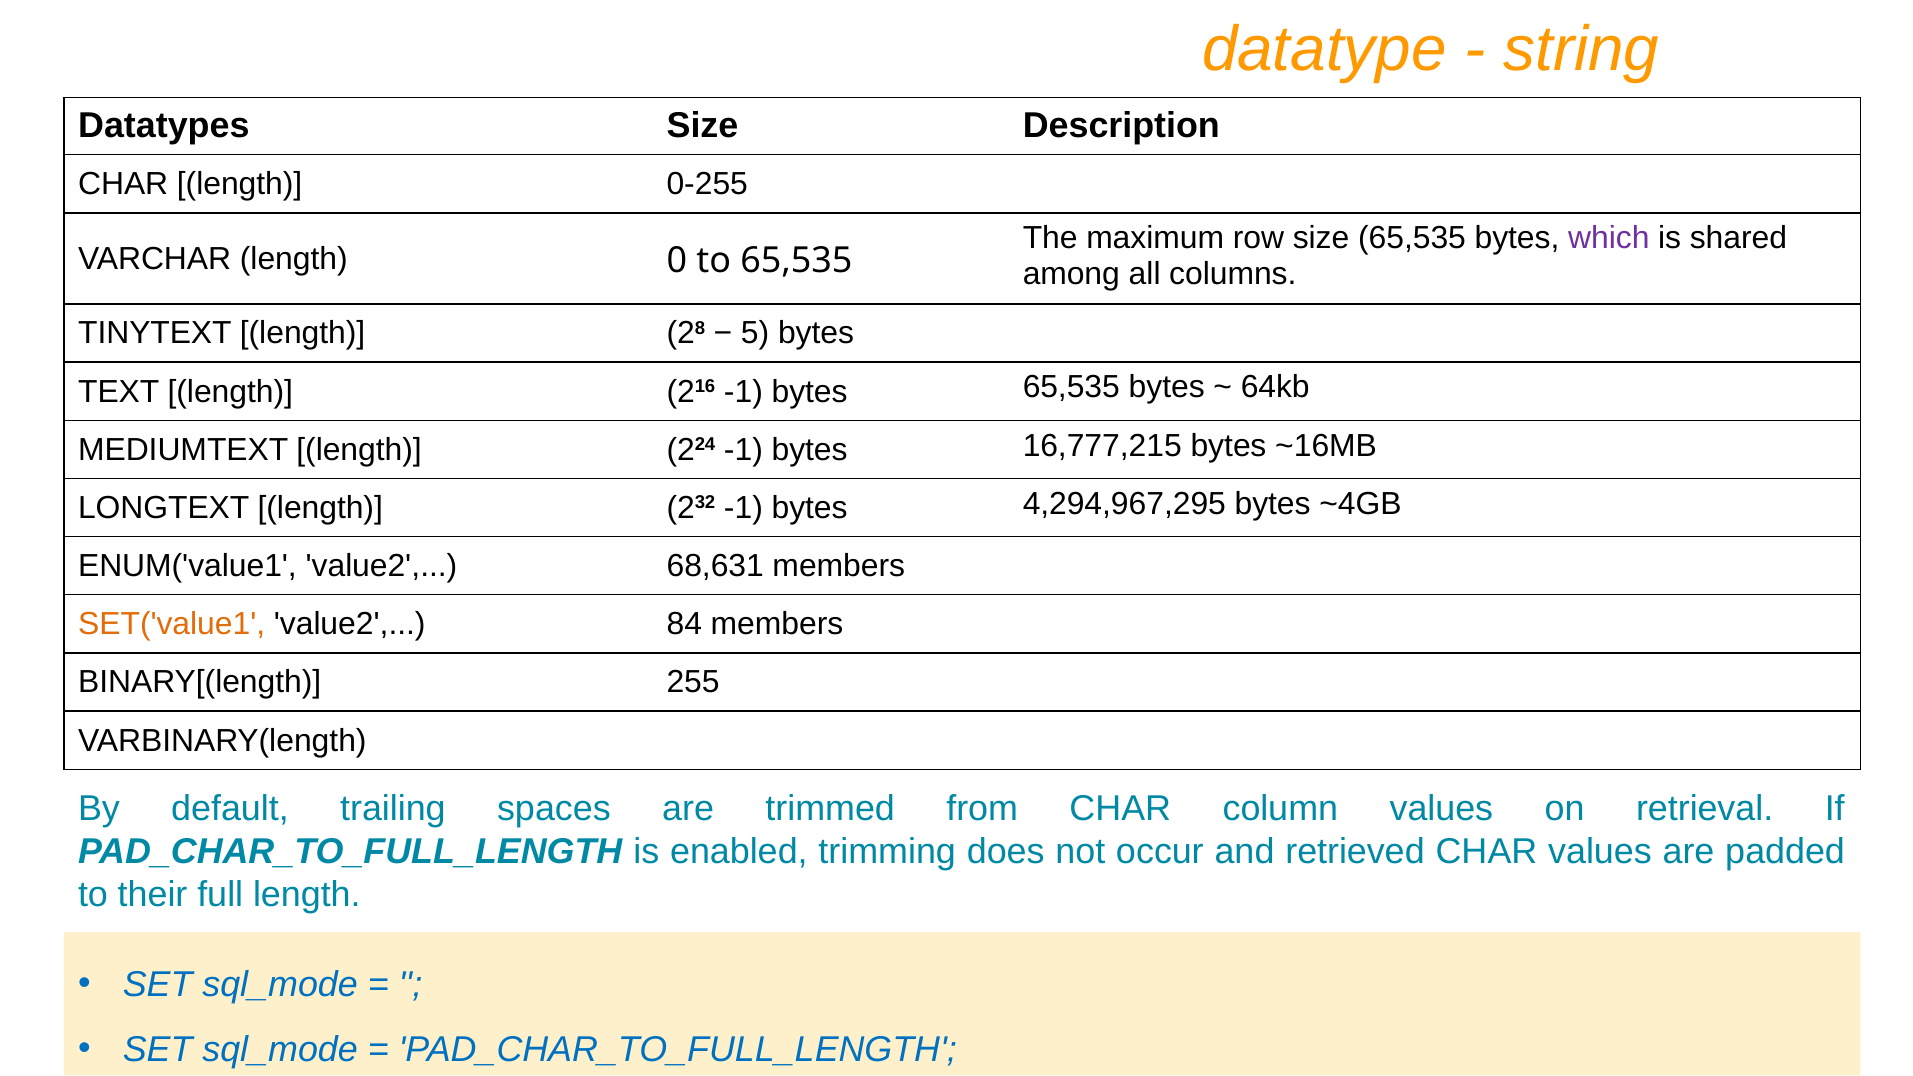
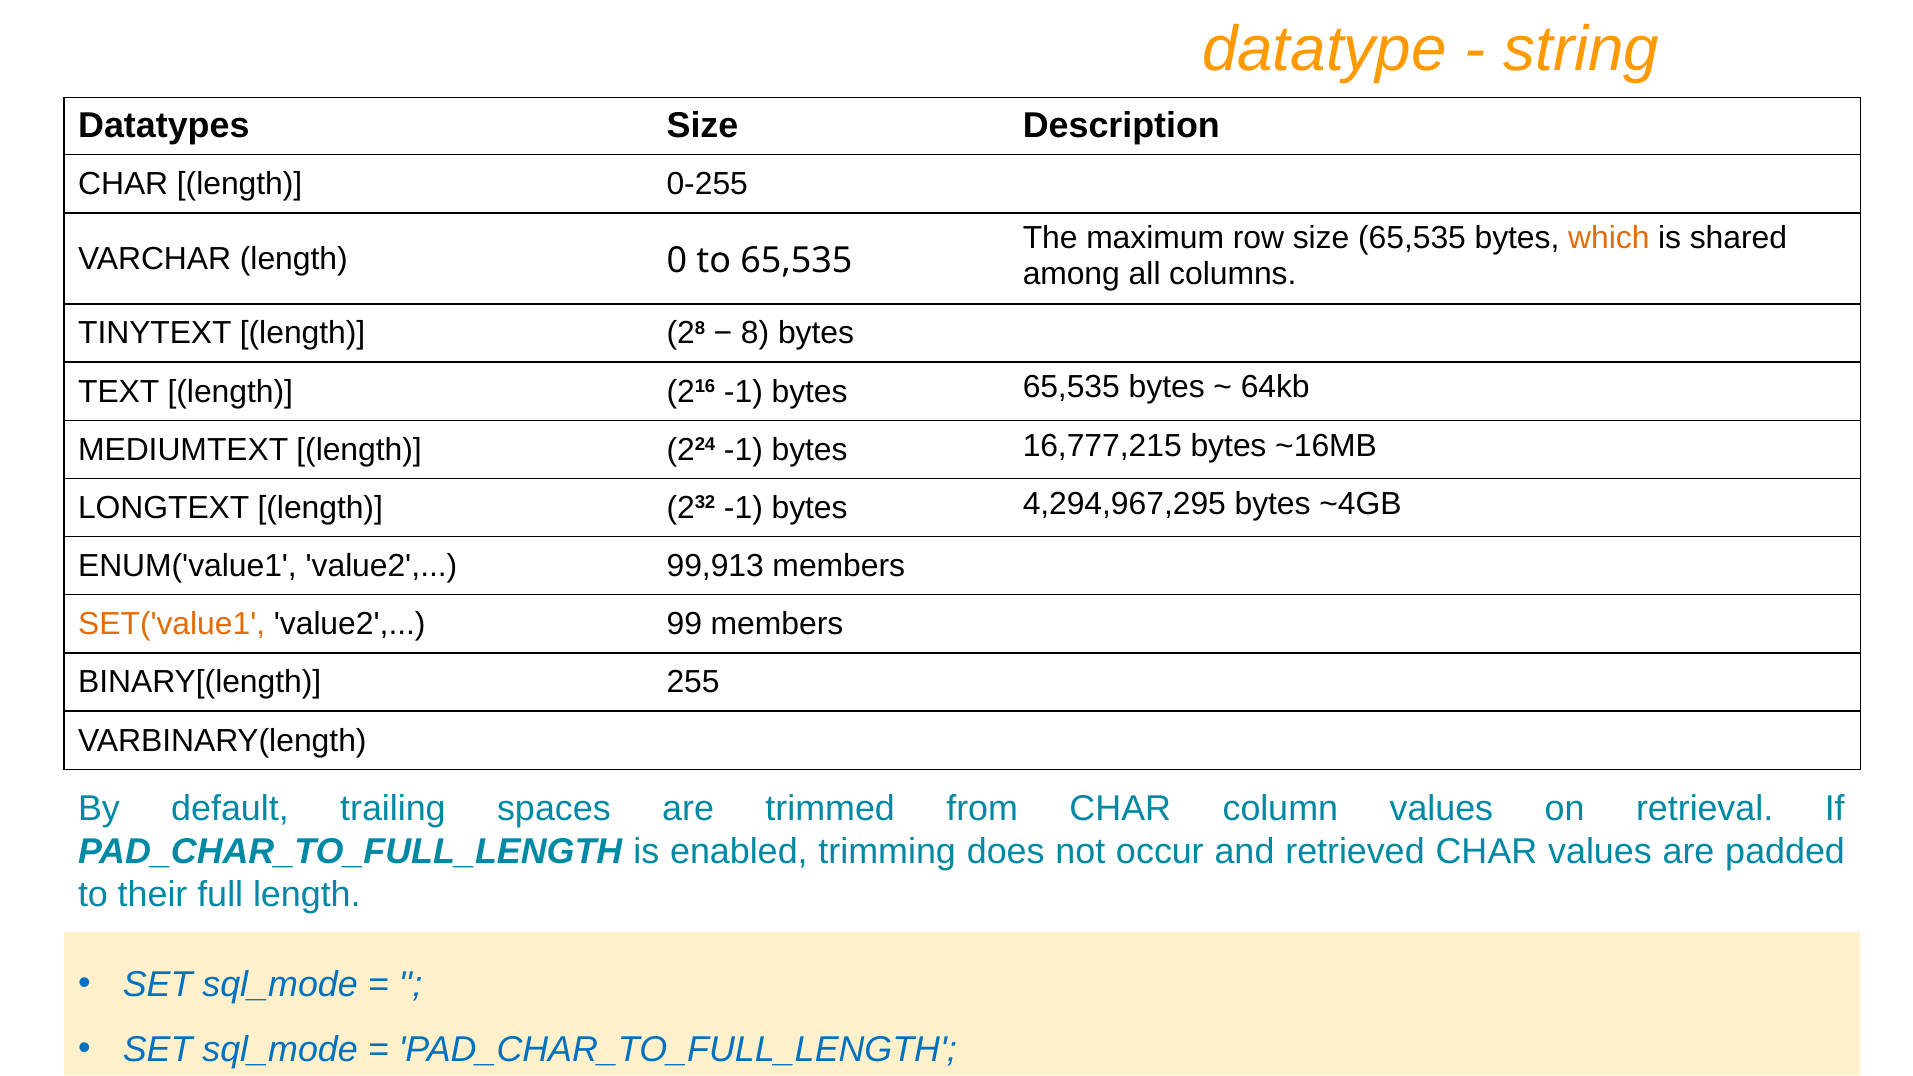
which colour: purple -> orange
5: 5 -> 8
68,631: 68,631 -> 99,913
84: 84 -> 99
